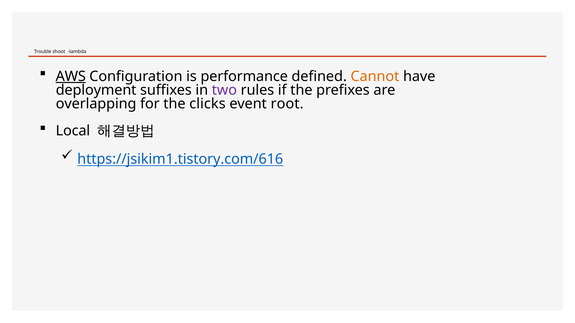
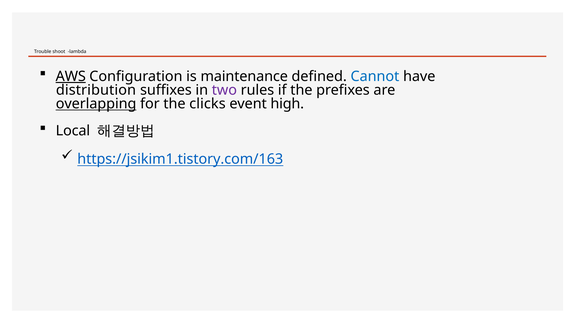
performance: performance -> maintenance
Cannot colour: orange -> blue
deployment: deployment -> distribution
overlapping underline: none -> present
root: root -> high
https://jsikim1.tistory.com/616: https://jsikim1.tistory.com/616 -> https://jsikim1.tistory.com/163
